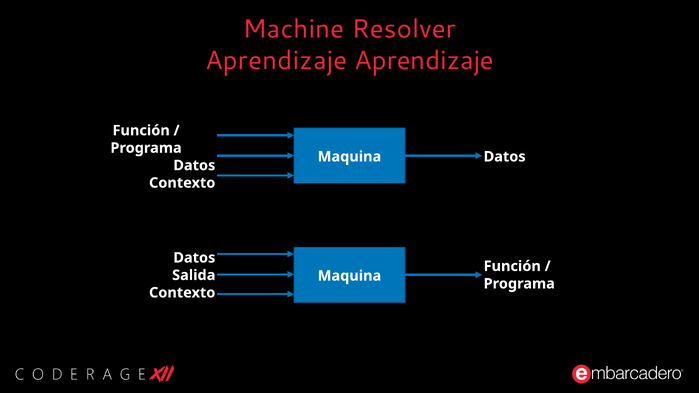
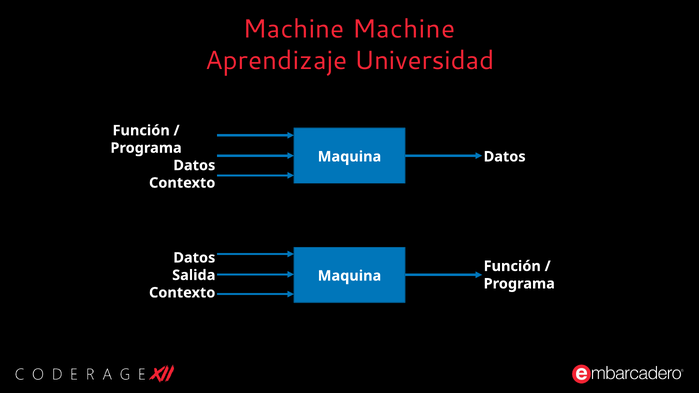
Machine Resolver: Resolver -> Machine
Aprendizaje Aprendizaje: Aprendizaje -> Universidad
